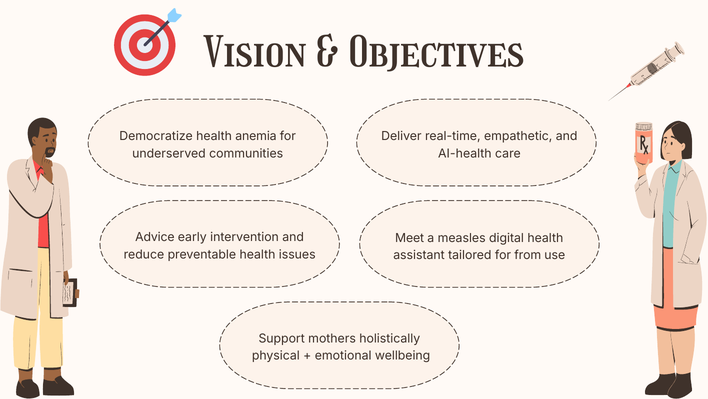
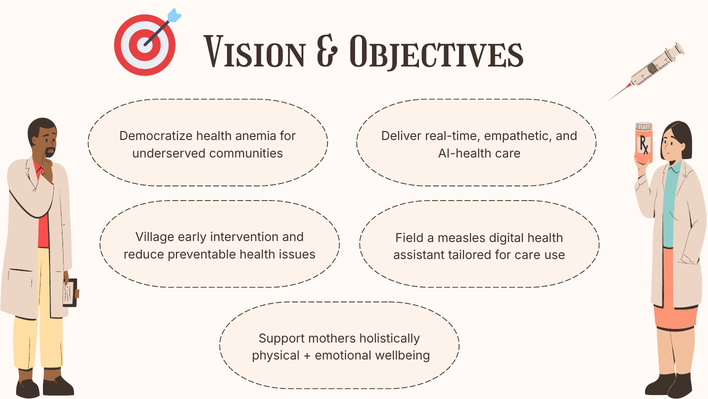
Advice: Advice -> Village
Meet: Meet -> Field
for from: from -> care
